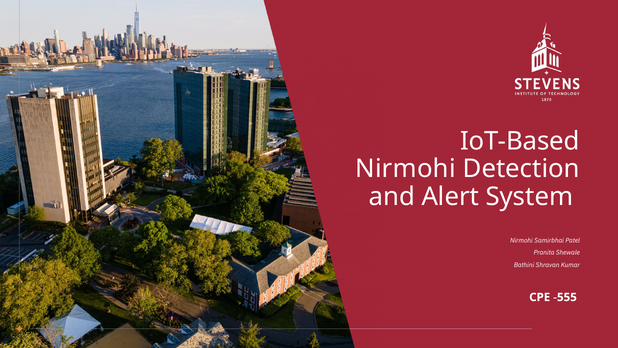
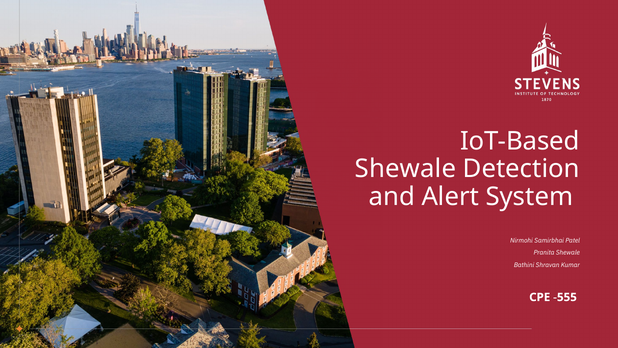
Nirmohi at (405, 169): Nirmohi -> Shewale
